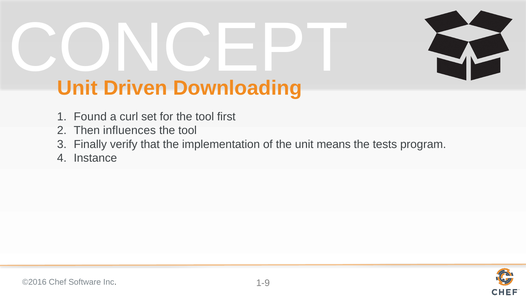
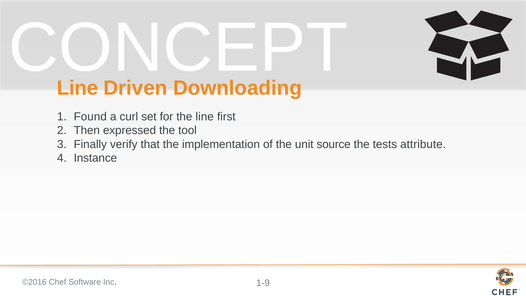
Unit at (77, 88): Unit -> Line
for the tool: tool -> line
influences: influences -> expressed
means: means -> source
program: program -> attribute
